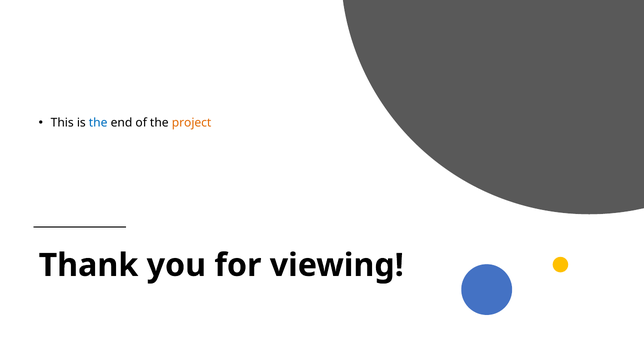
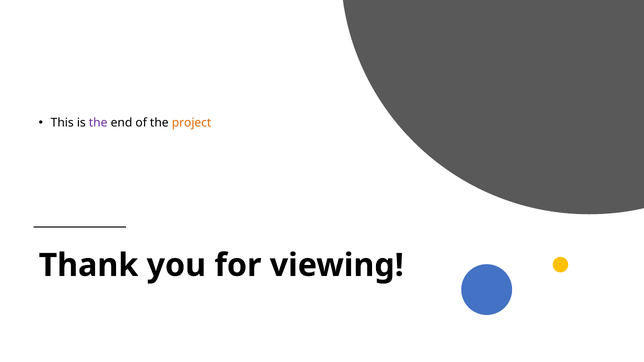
the at (98, 123) colour: blue -> purple
